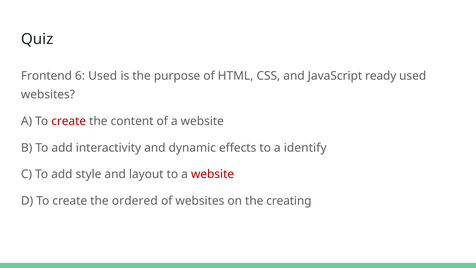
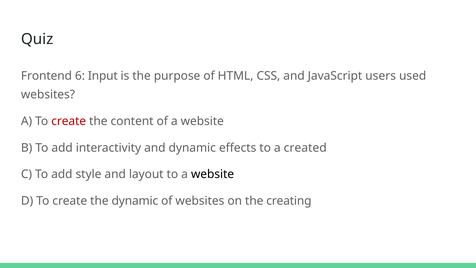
6 Used: Used -> Input
ready: ready -> users
identify: identify -> created
website at (213, 174) colour: red -> black
the ordered: ordered -> dynamic
